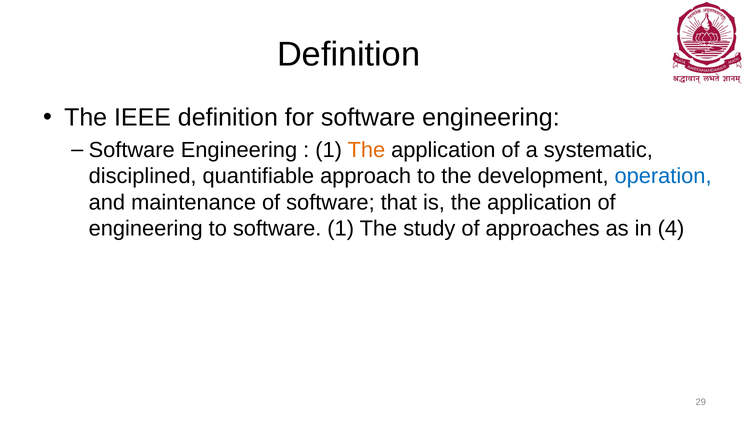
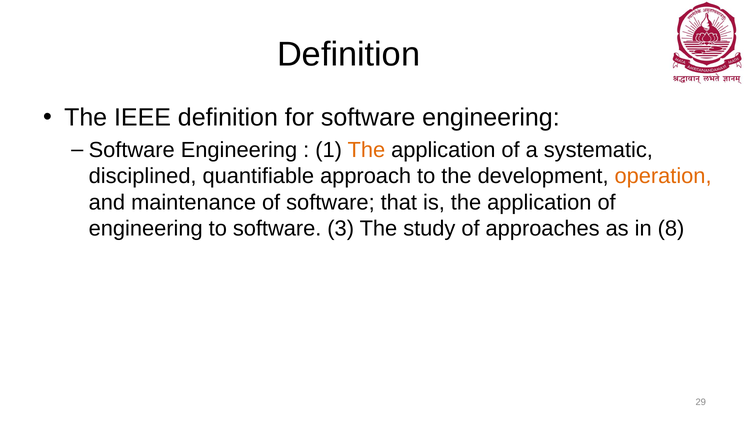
operation colour: blue -> orange
software 1: 1 -> 3
4: 4 -> 8
